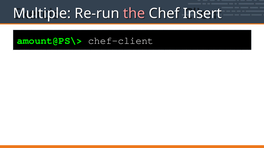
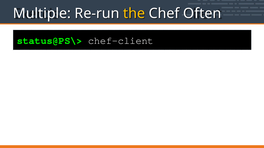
the colour: pink -> yellow
Insert: Insert -> Often
amount@PS\>: amount@PS\> -> status@PS\>
